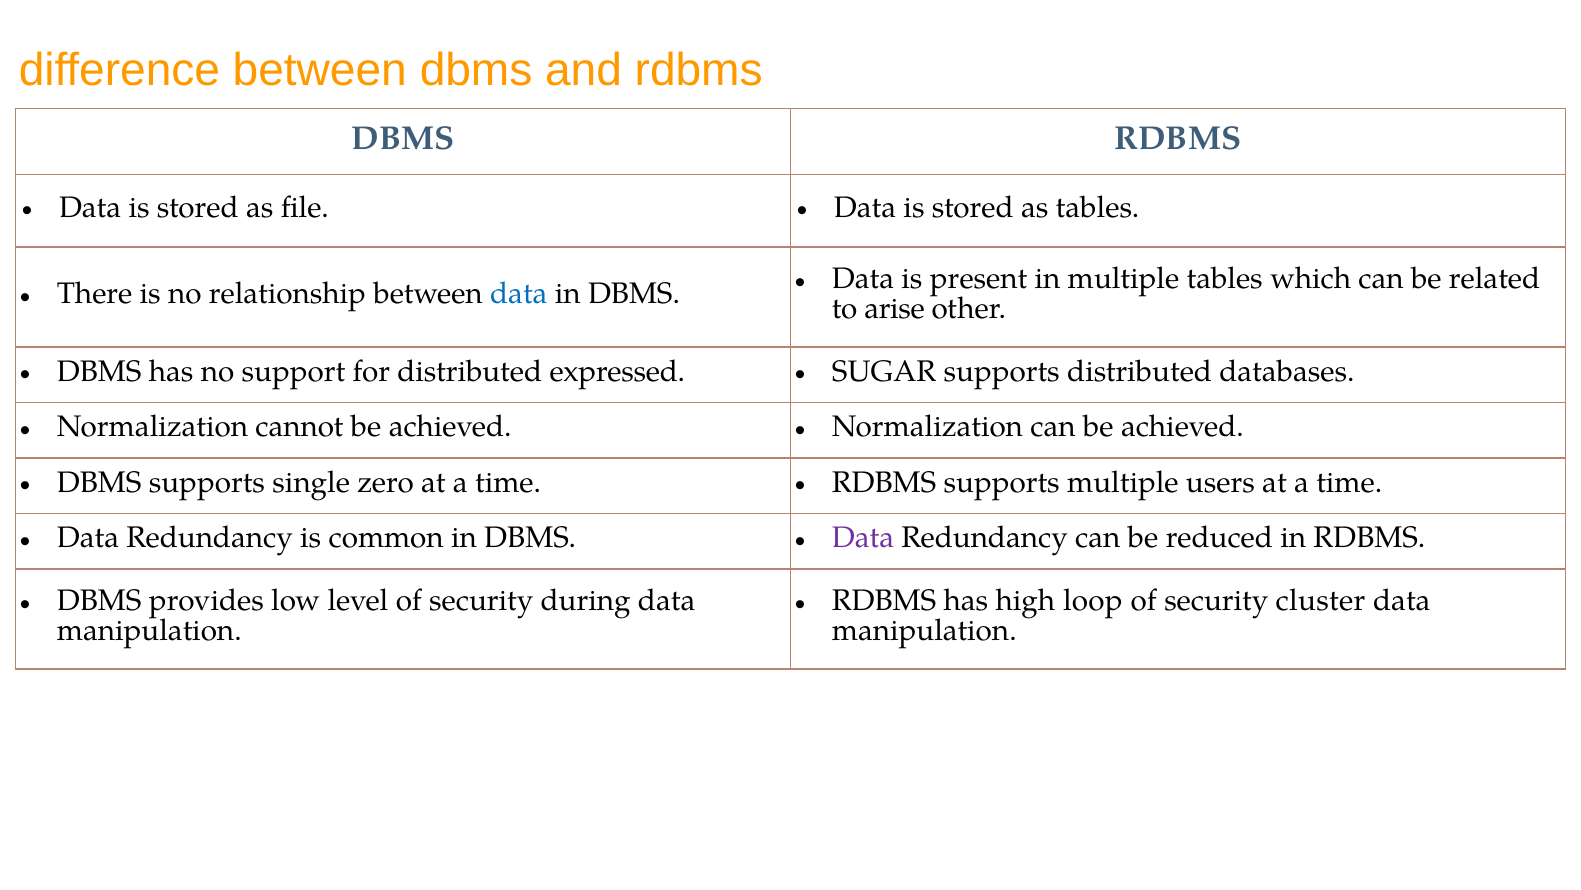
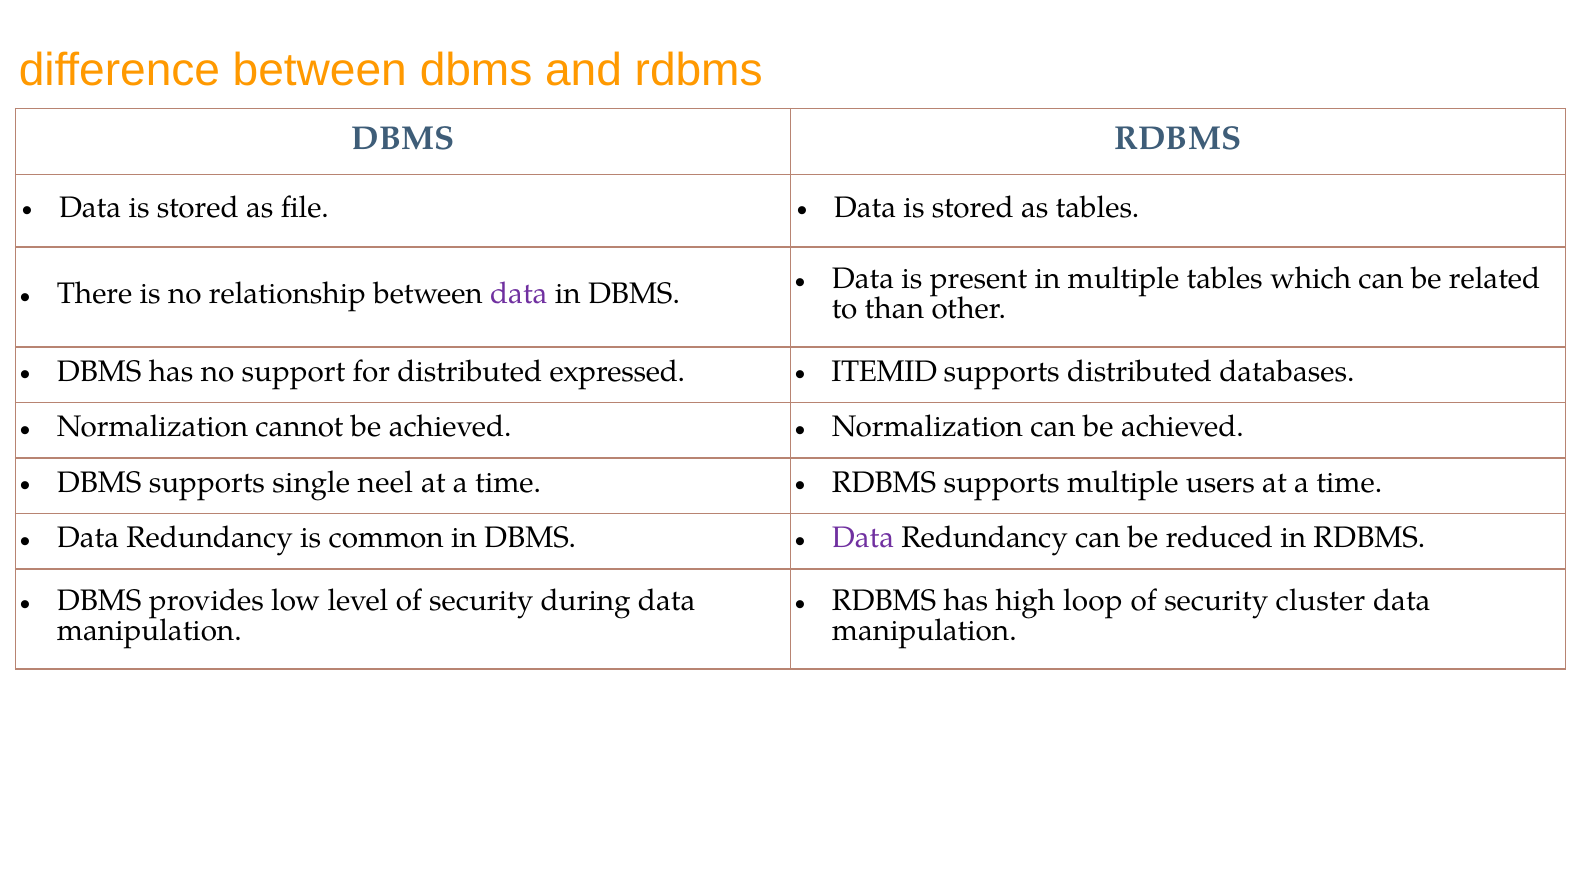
data at (519, 293) colour: blue -> purple
arise: arise -> than
SUGAR: SUGAR -> ITEMID
zero: zero -> neel
